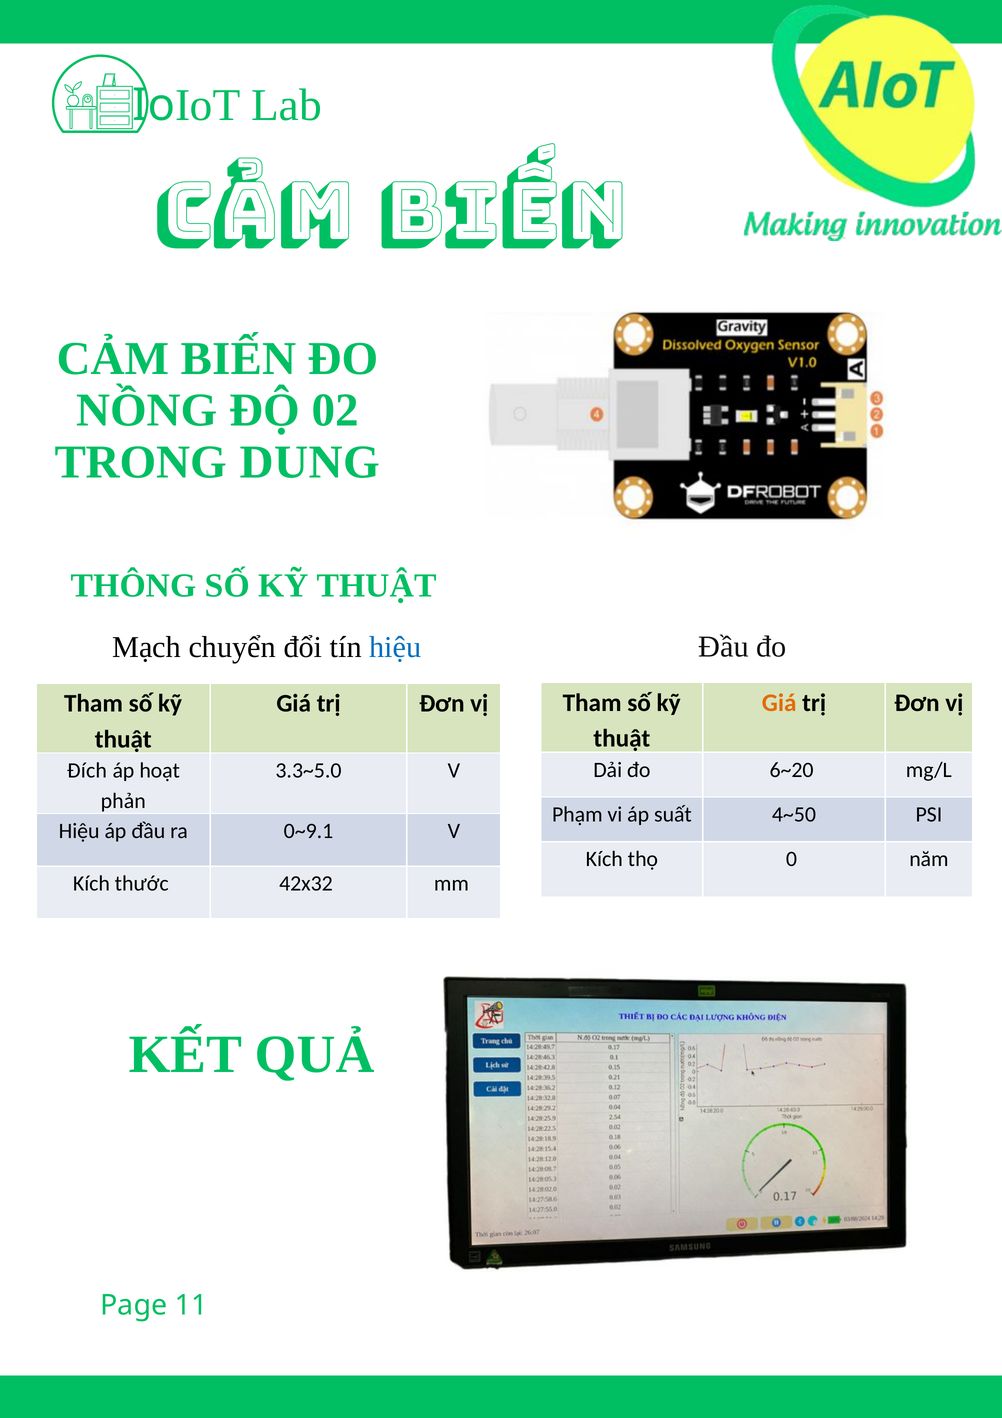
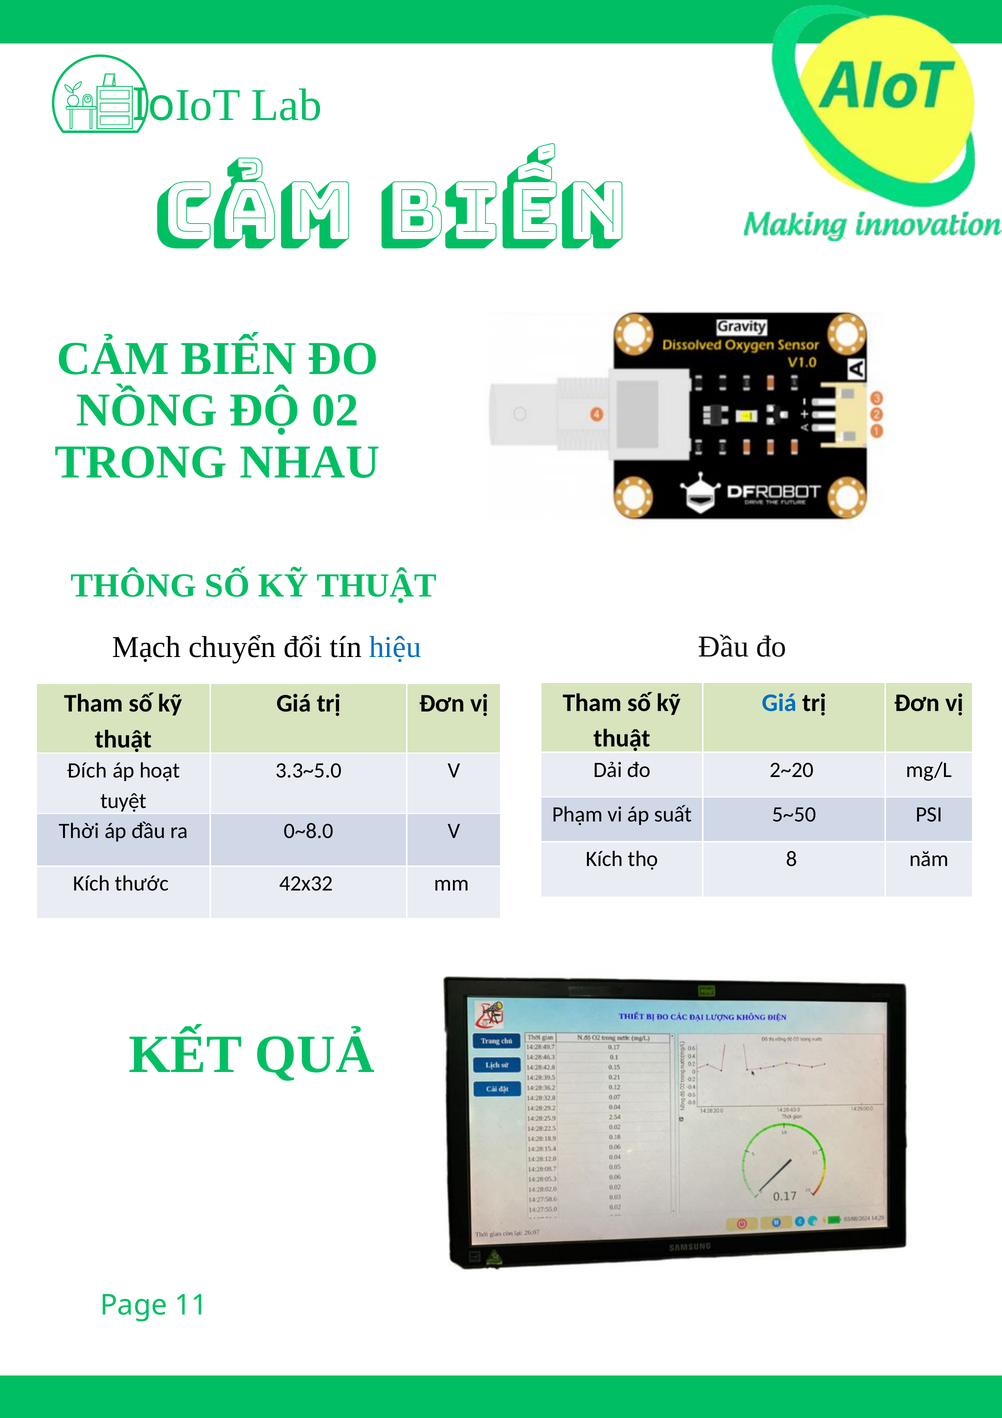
DUNG: DUNG -> NHAU
Giá at (779, 703) colour: orange -> blue
6~20: 6~20 -> 2~20
phản: phản -> tuyệt
4~50: 4~50 -> 5~50
Hiệu at (79, 831): Hiệu -> Thời
0~9.1: 0~9.1 -> 0~8.0
0: 0 -> 8
